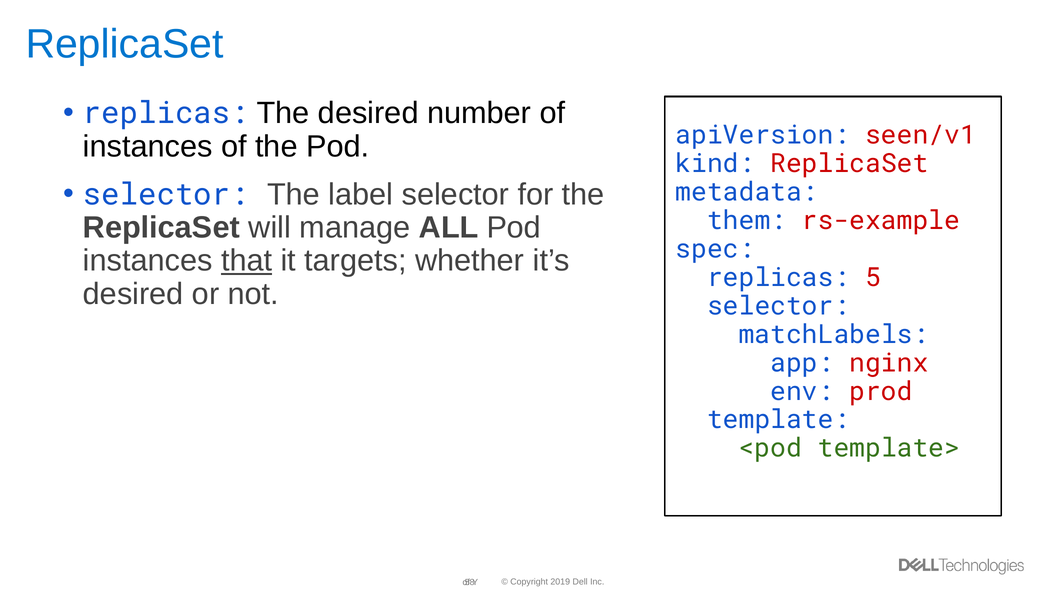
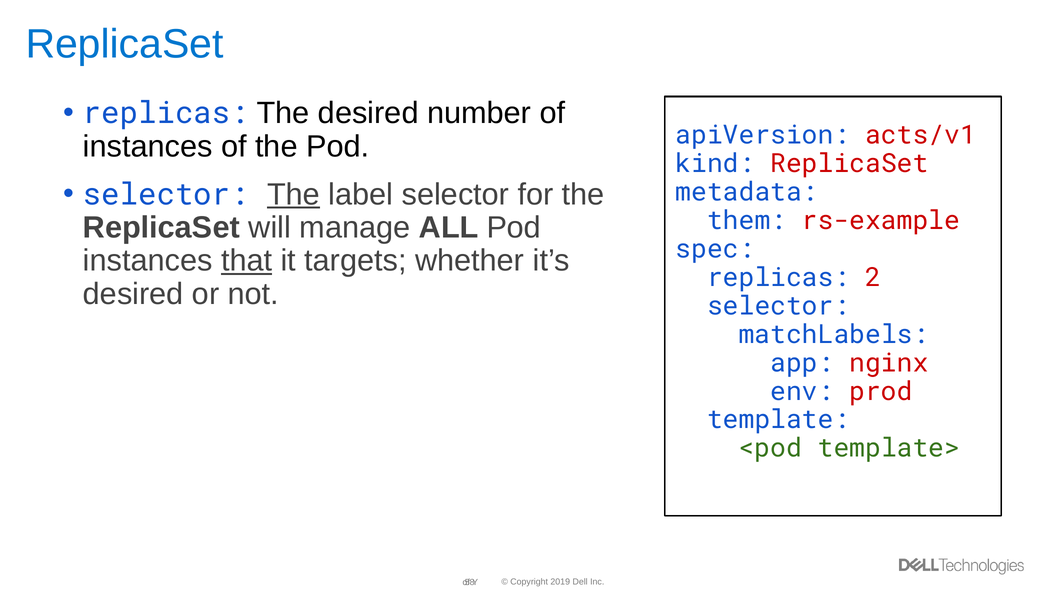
seen/v1: seen/v1 -> acts/v1
The at (294, 194) underline: none -> present
5: 5 -> 2
